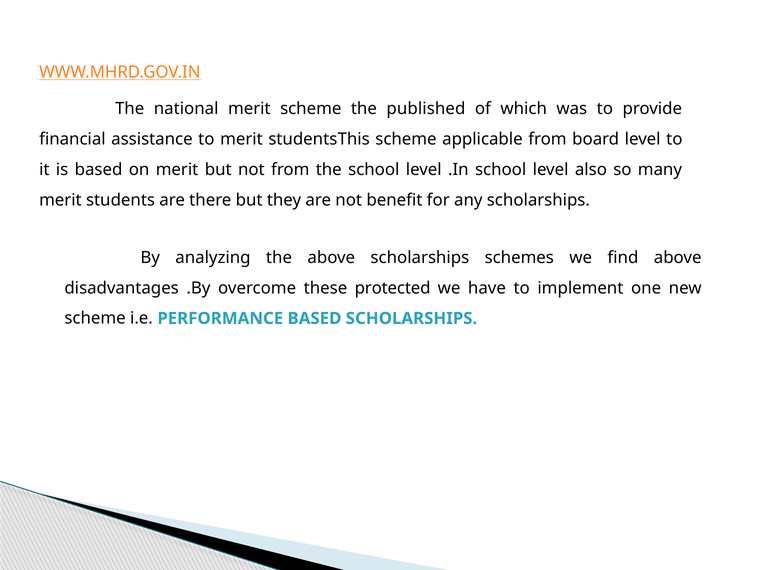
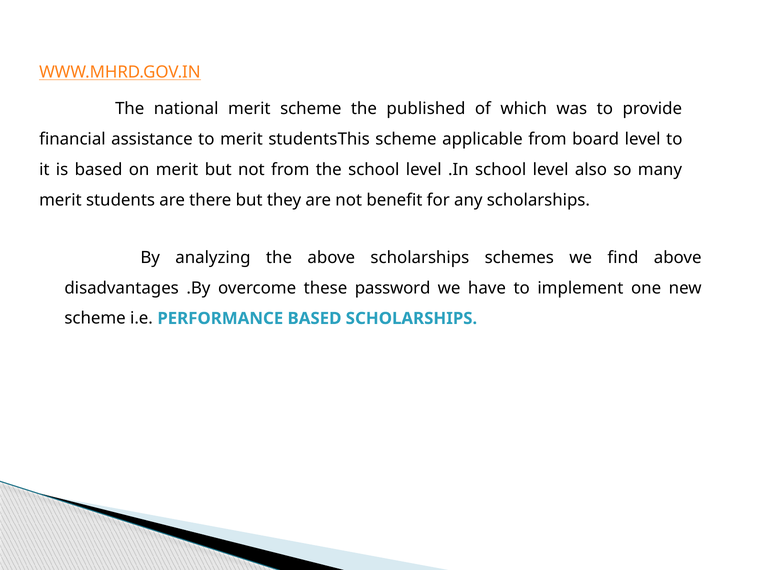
protected: protected -> password
